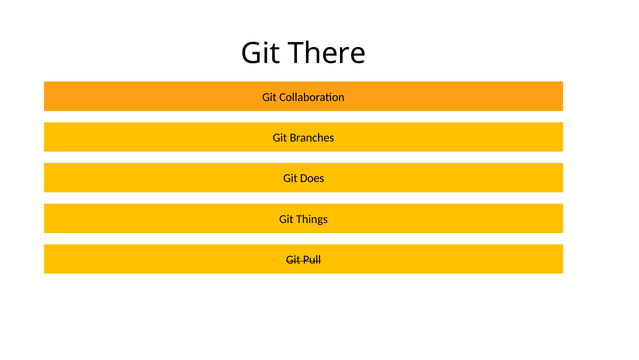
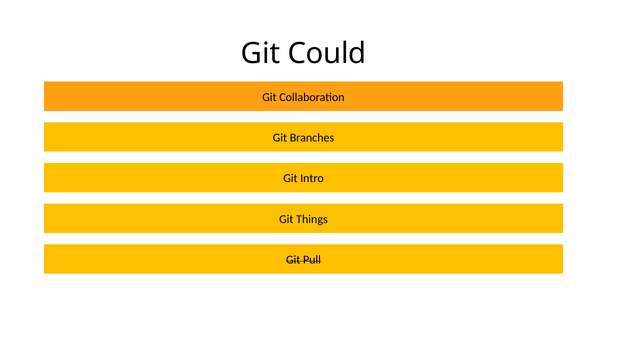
There: There -> Could
Does: Does -> Intro
